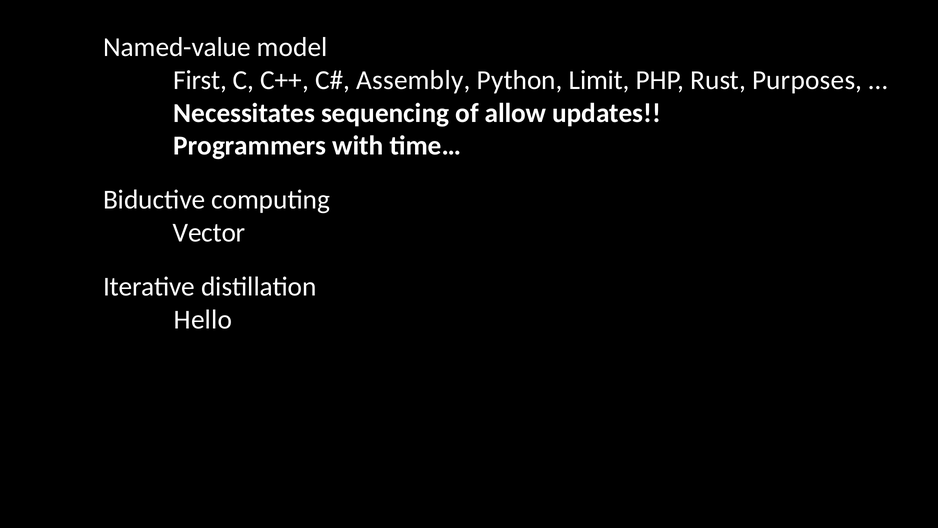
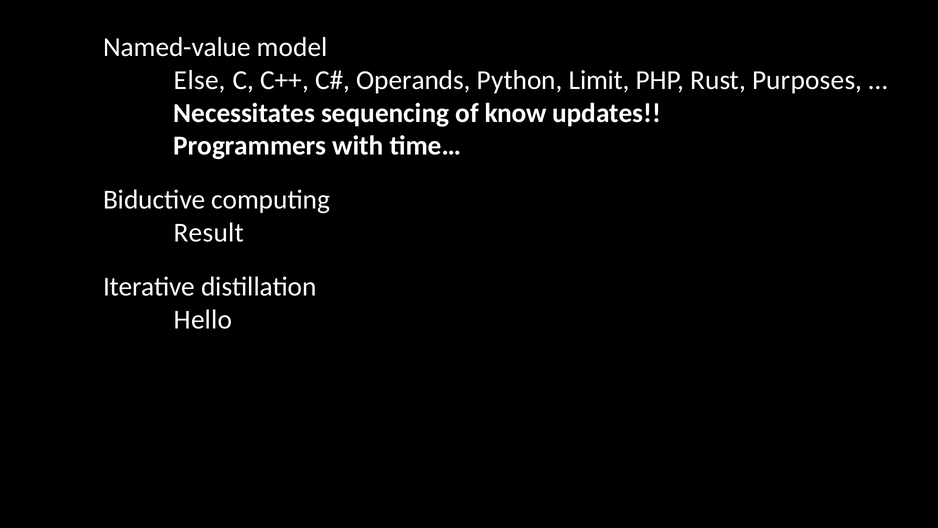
First: First -> Else
Assembly: Assembly -> Operands
allow: allow -> know
Vector: Vector -> Result
